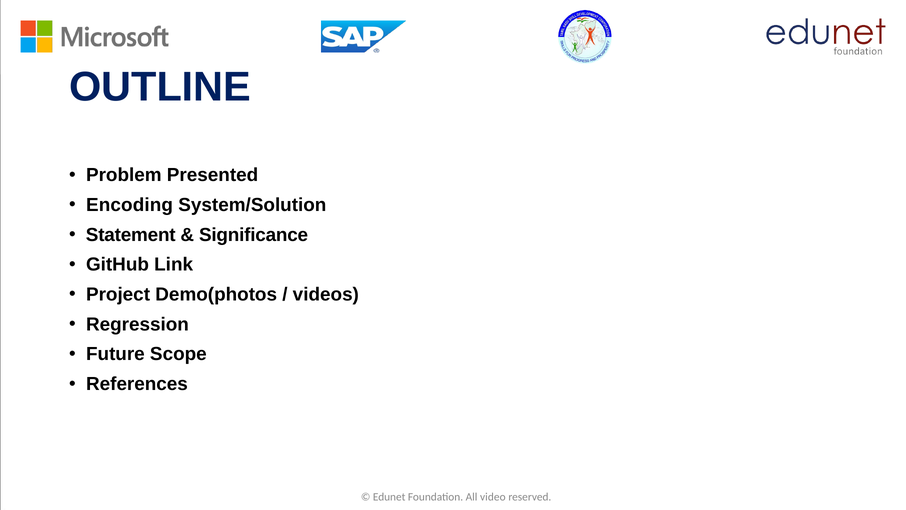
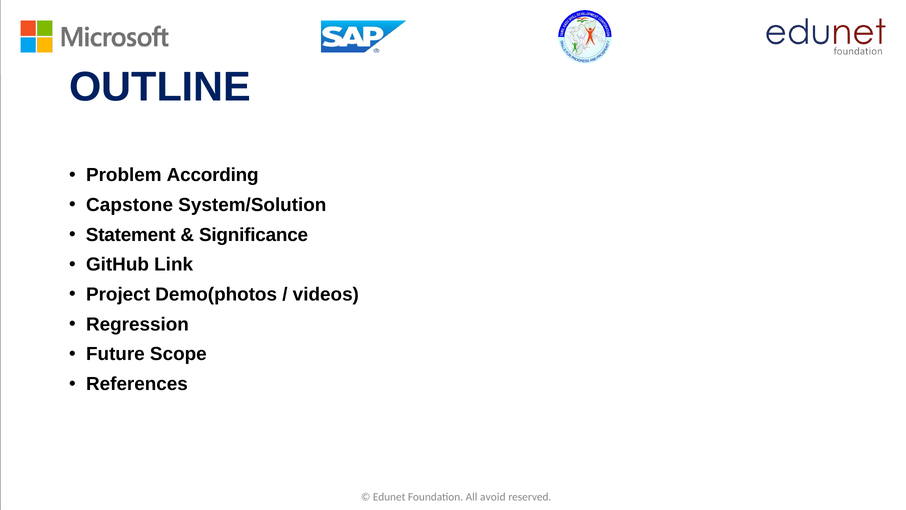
Presented: Presented -> According
Encoding: Encoding -> Capstone
video: video -> avoid
